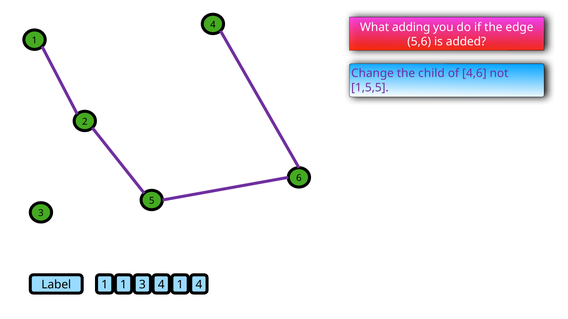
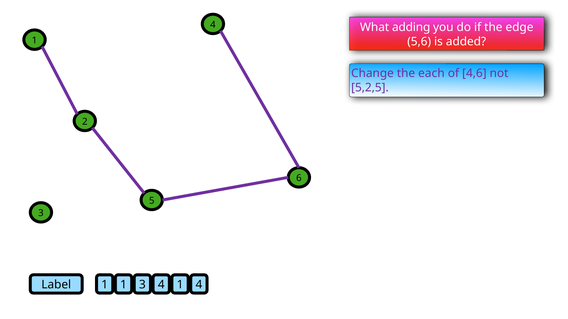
child: child -> each
1,5,5: 1,5,5 -> 5,2,5
